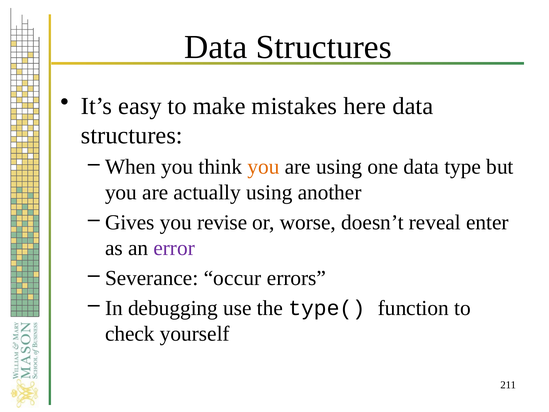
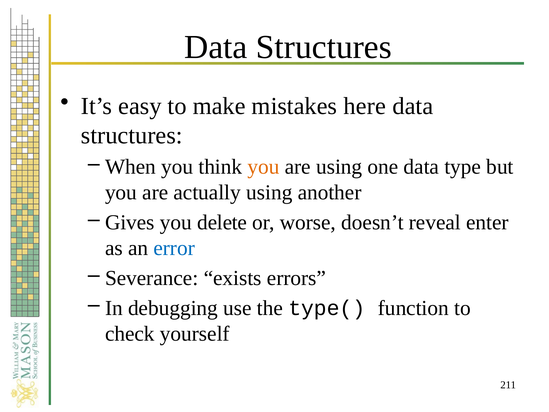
revise: revise -> delete
error colour: purple -> blue
occur: occur -> exists
